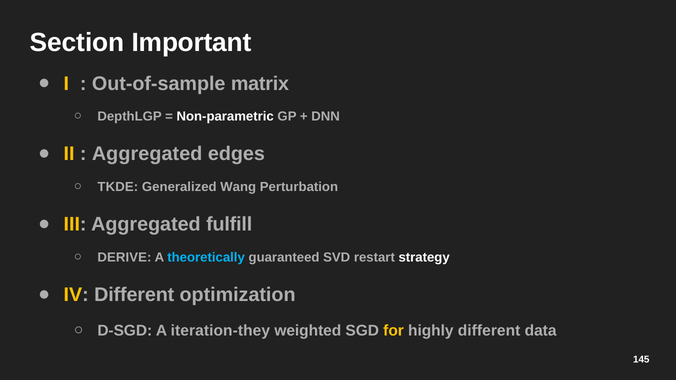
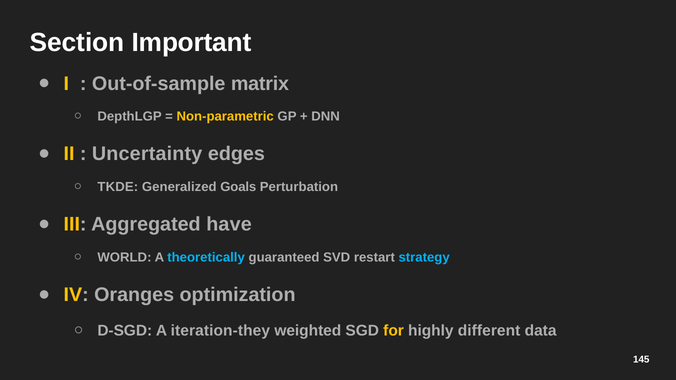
Non-parametric colour: white -> yellow
Aggregated at (147, 154): Aggregated -> Uncertainty
Wang: Wang -> Goals
fulfill: fulfill -> have
DERIVE: DERIVE -> WORLD
strategy colour: white -> light blue
IV Different: Different -> Oranges
